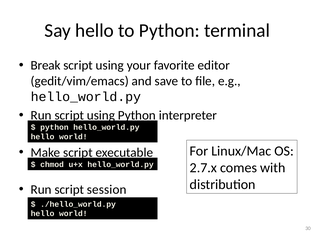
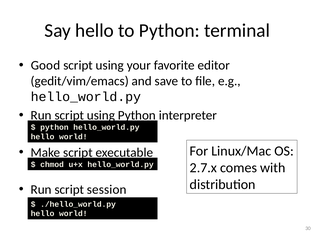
Break: Break -> Good
